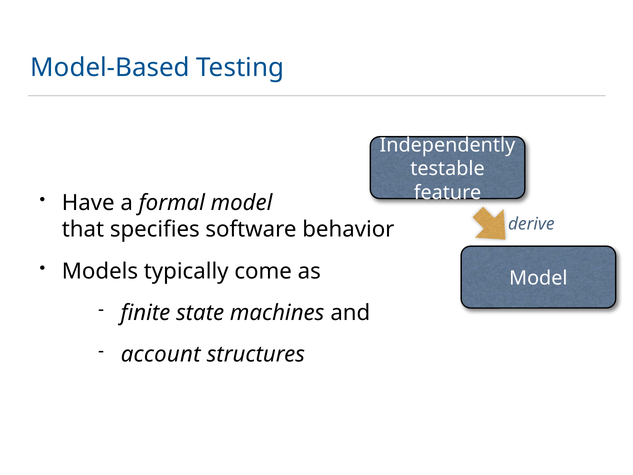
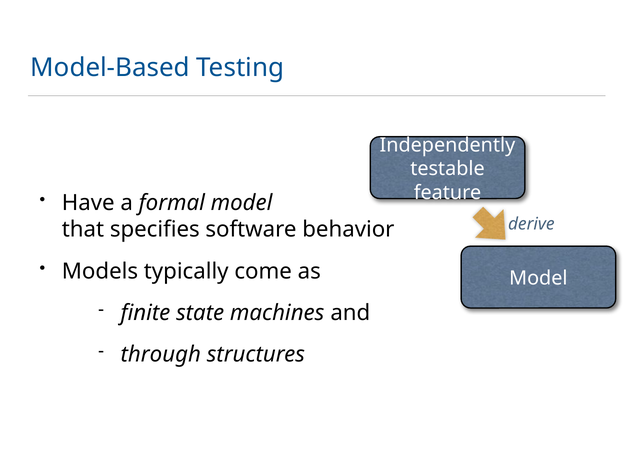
account: account -> through
